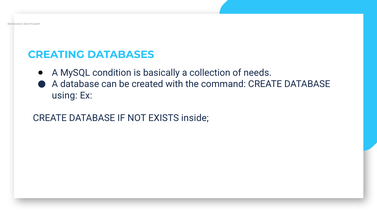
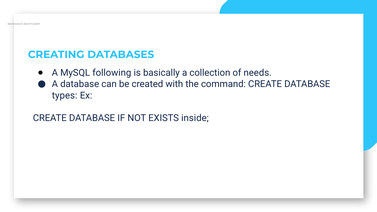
condition: condition -> following
using: using -> types
